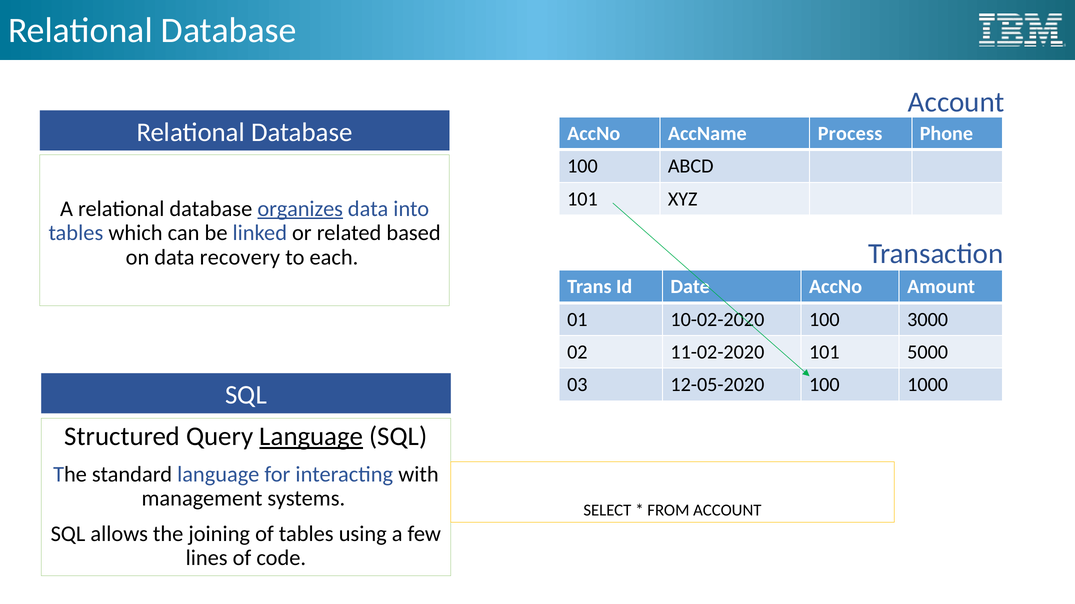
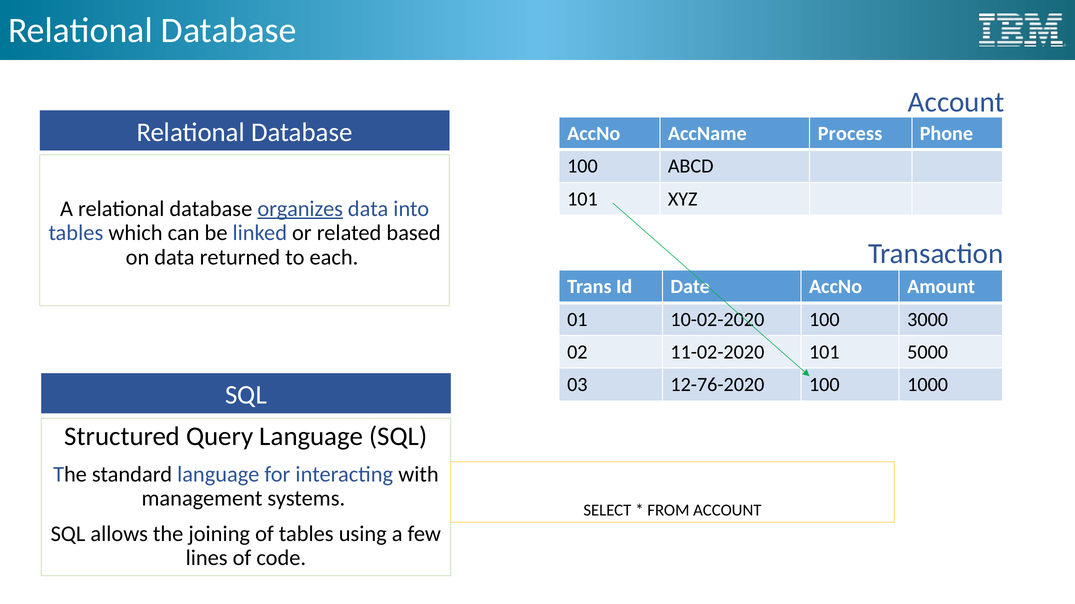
recovery: recovery -> returned
12-05-2020: 12-05-2020 -> 12-76-2020
Language at (311, 437) underline: present -> none
